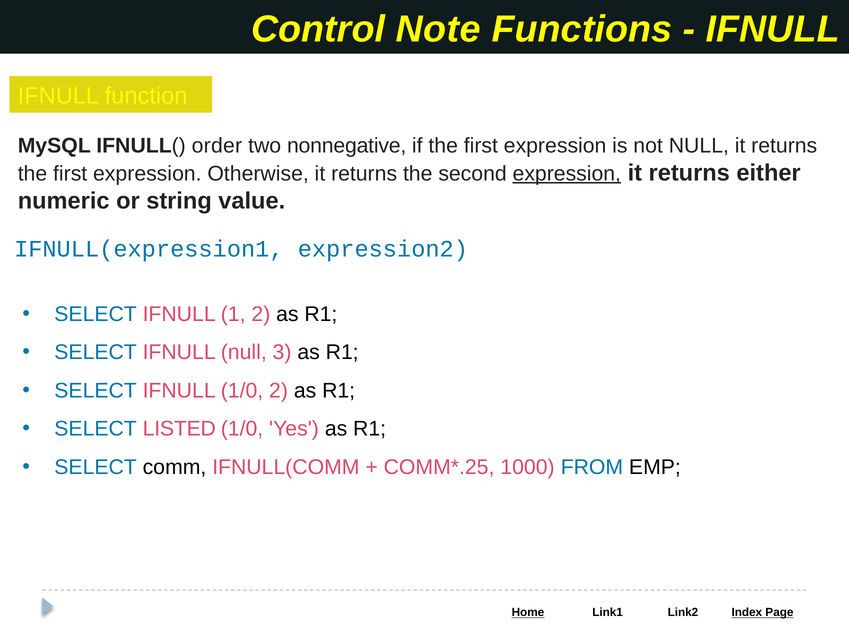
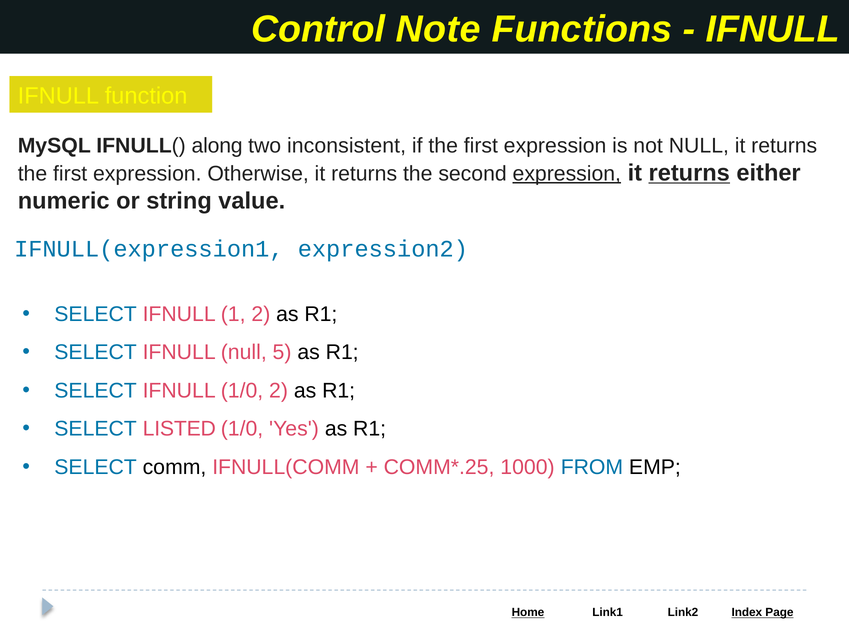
order: order -> along
nonnegative: nonnegative -> inconsistent
returns at (689, 173) underline: none -> present
3: 3 -> 5
